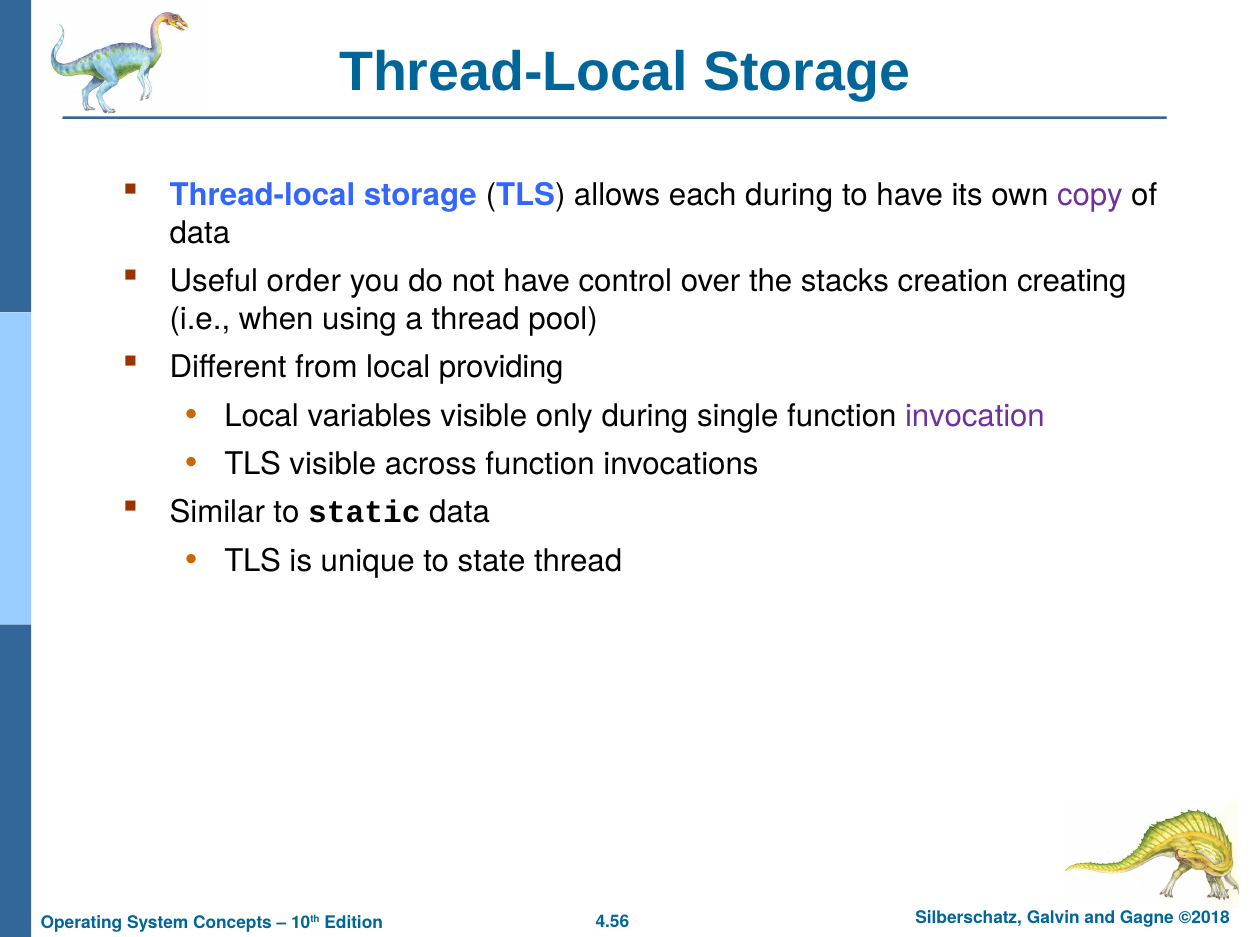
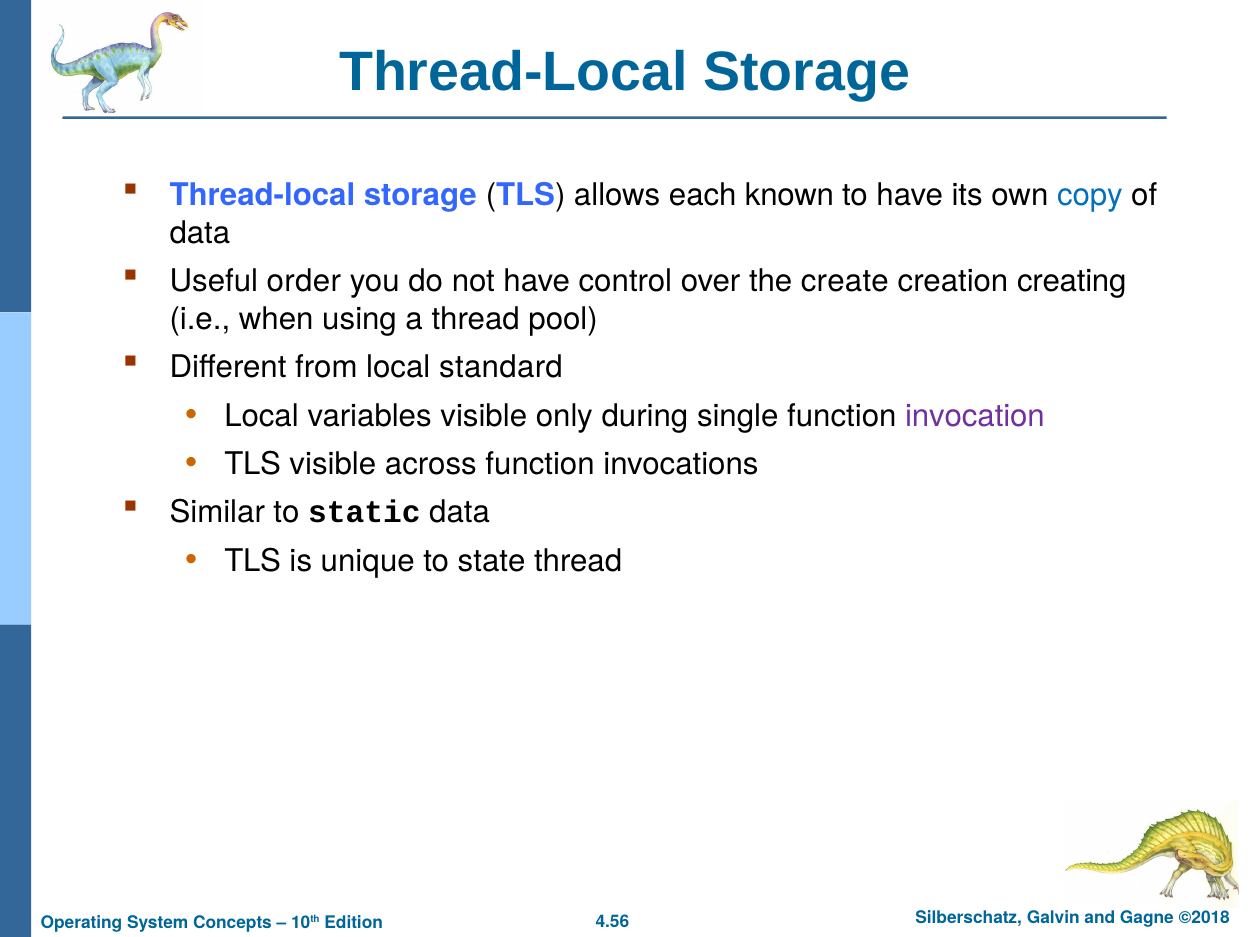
each during: during -> known
copy colour: purple -> blue
stacks: stacks -> create
providing: providing -> standard
